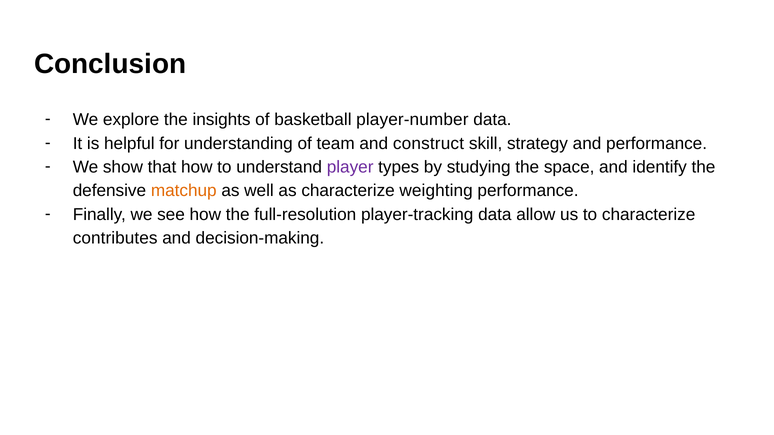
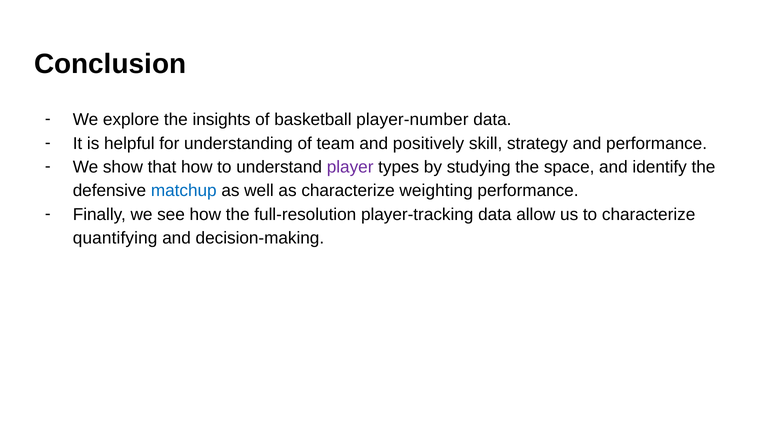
construct: construct -> positively
matchup colour: orange -> blue
contributes: contributes -> quantifying
